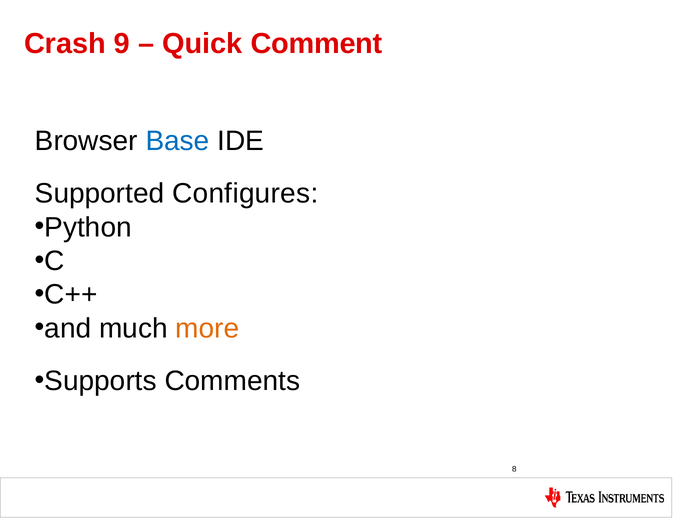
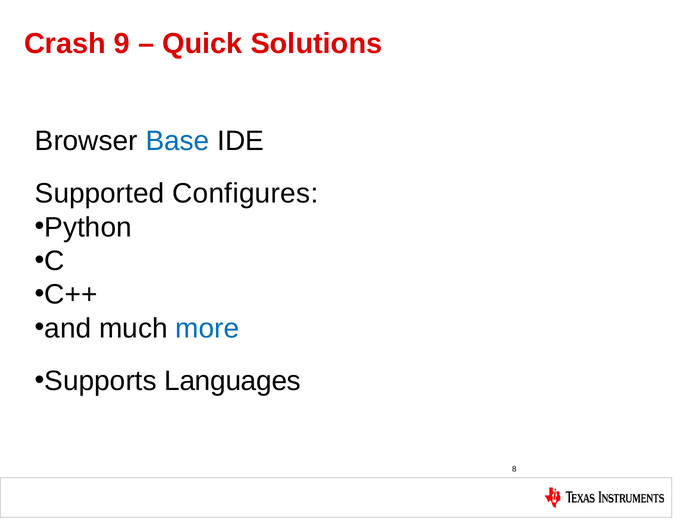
Comment: Comment -> Solutions
more colour: orange -> blue
Comments: Comments -> Languages
